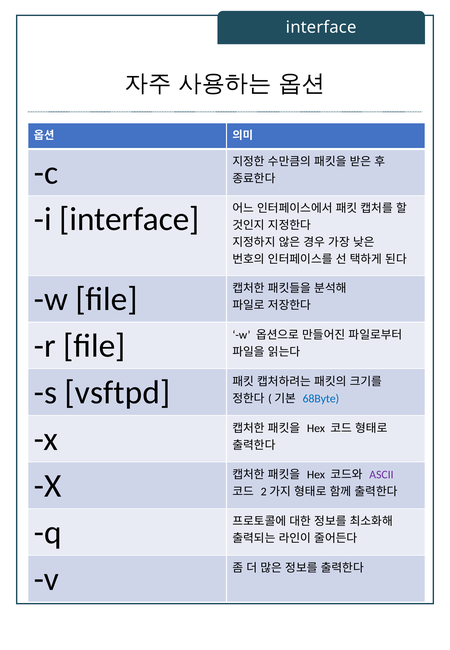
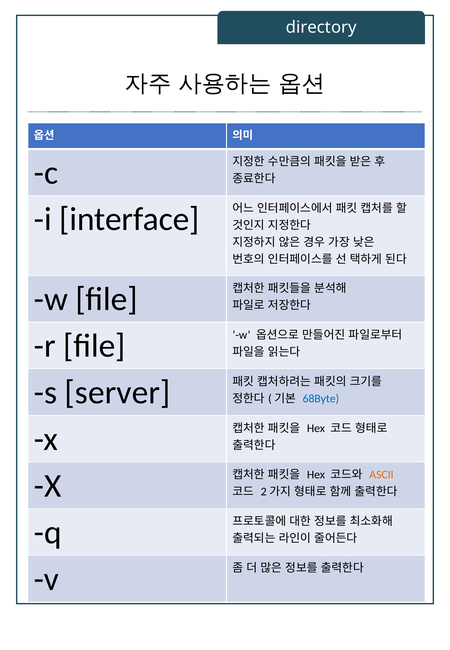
interface at (321, 27): interface -> directory
vsftpd: vsftpd -> server
ASCII colour: purple -> orange
